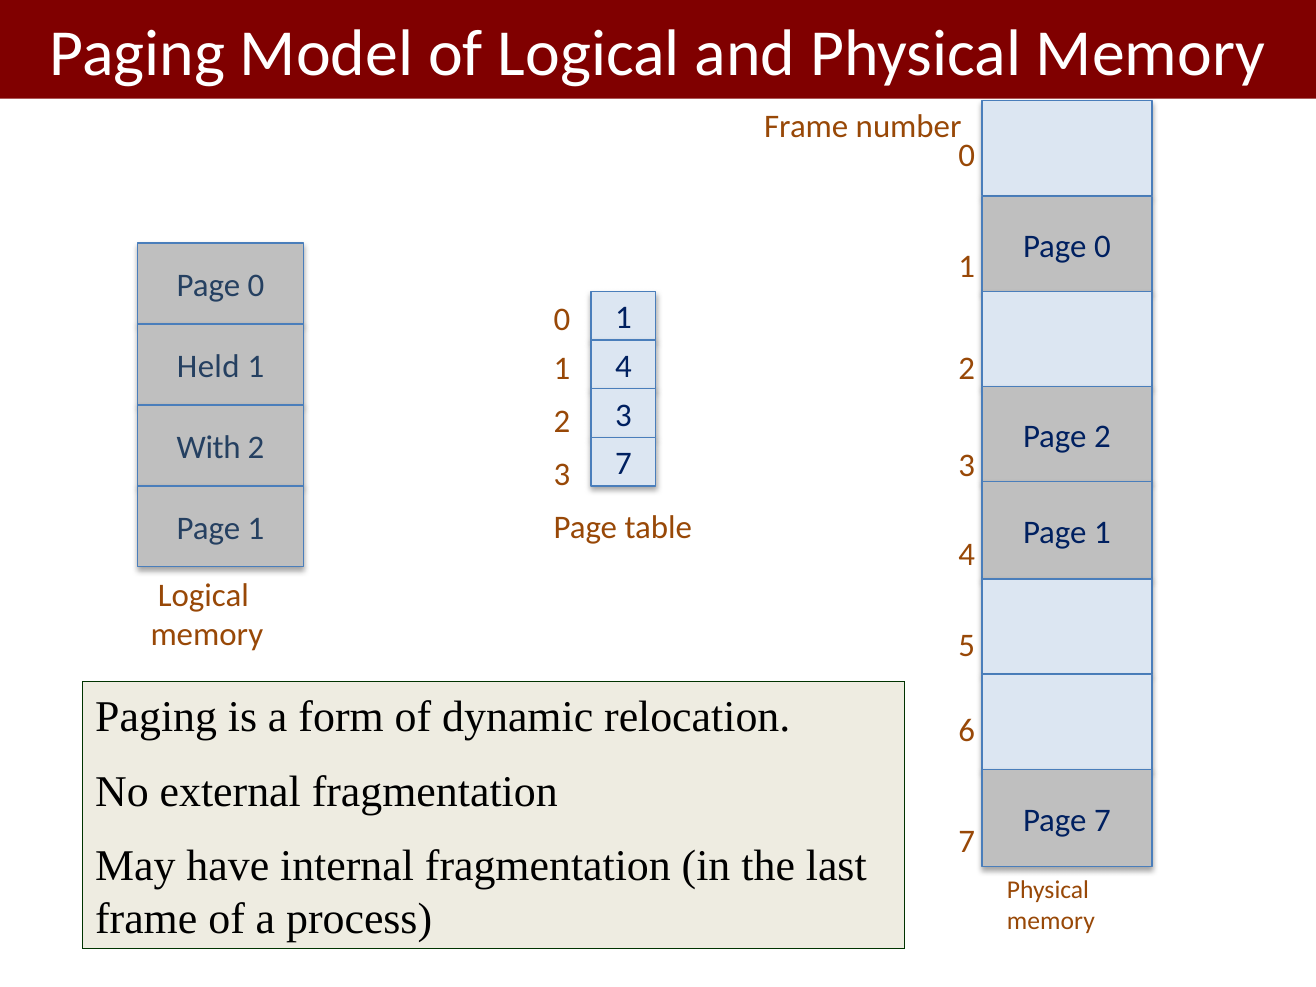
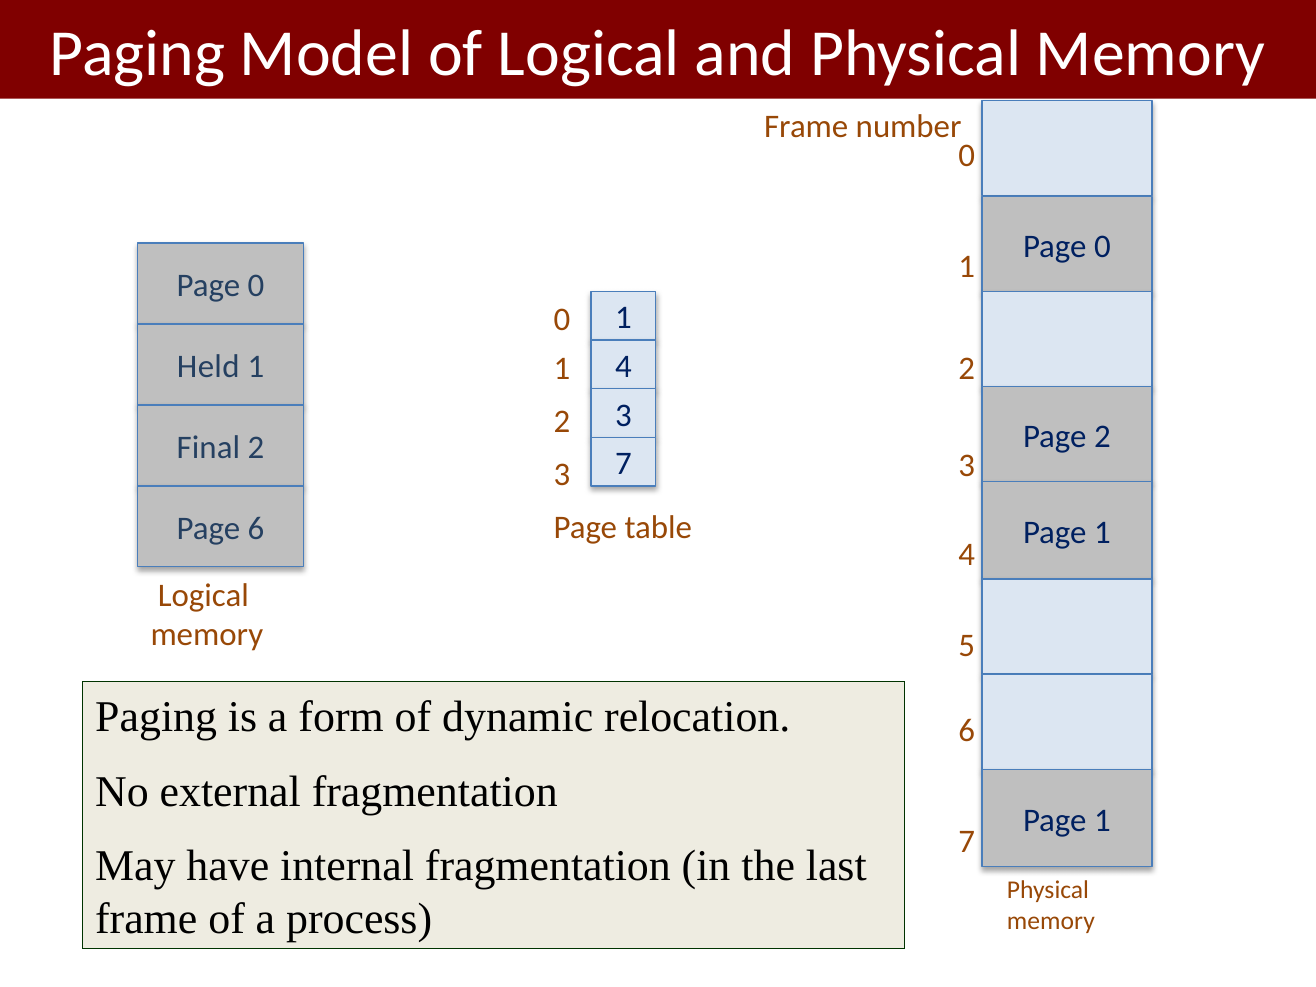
With: With -> Final
1 at (256, 529): 1 -> 6
7 at (1102, 820): 7 -> 1
